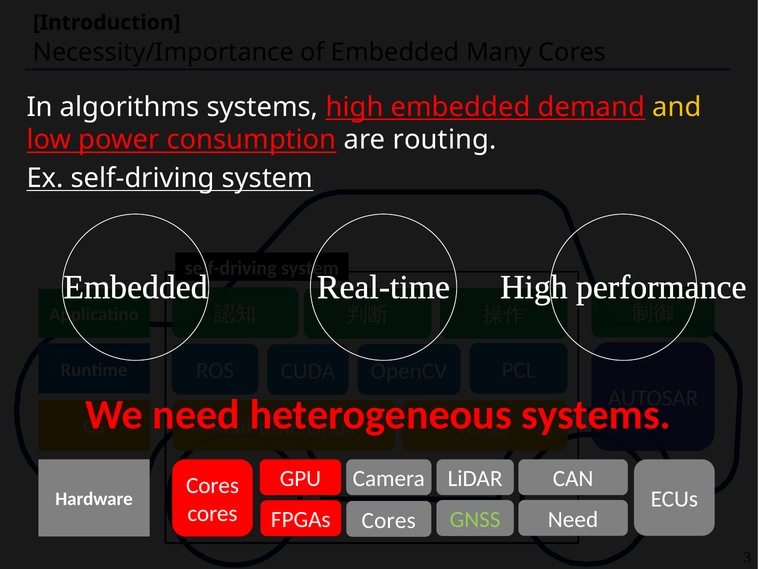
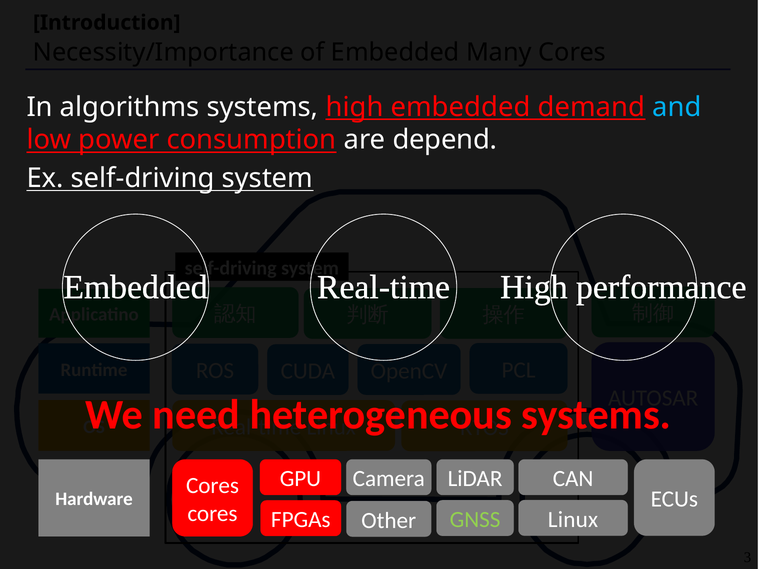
and colour: yellow -> light blue
routing: routing -> depend
Need at (573, 520): Need -> Linux
FPGAs Cores: Cores -> Other
